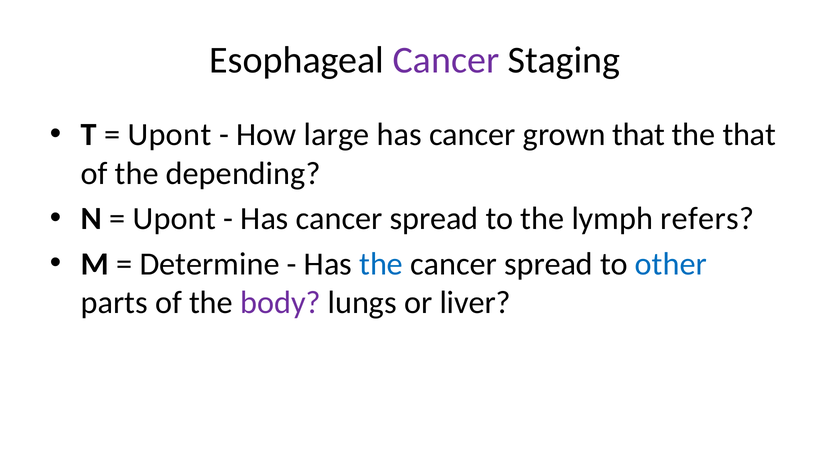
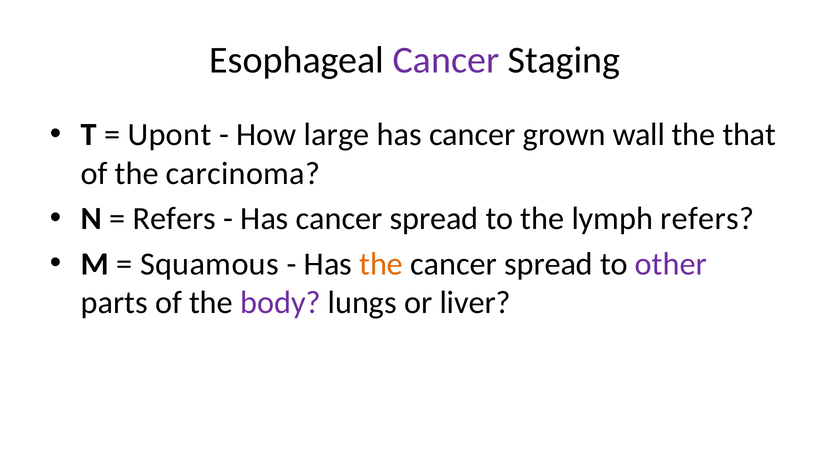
grown that: that -> wall
depending: depending -> carcinoma
Upont at (174, 219): Upont -> Refers
Determine: Determine -> Squamous
the at (381, 264) colour: blue -> orange
other colour: blue -> purple
